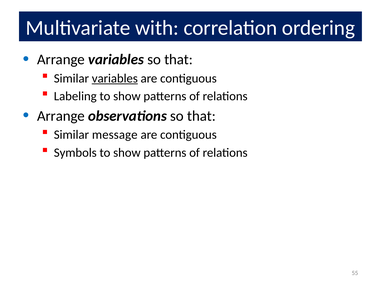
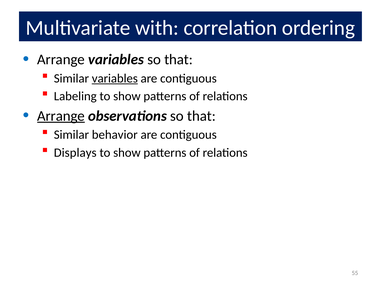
Arrange at (61, 116) underline: none -> present
message: message -> behavior
Symbols: Symbols -> Displays
